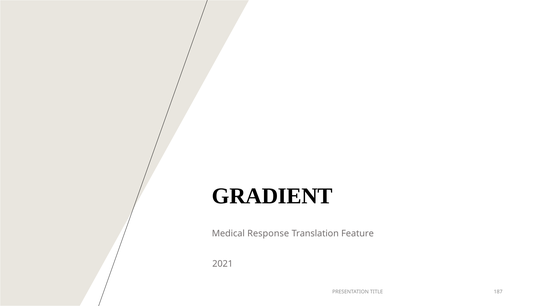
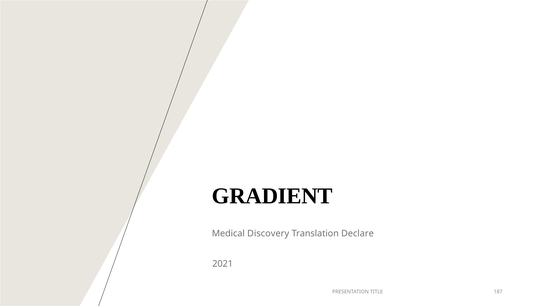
Response: Response -> Discovery
Feature: Feature -> Declare
